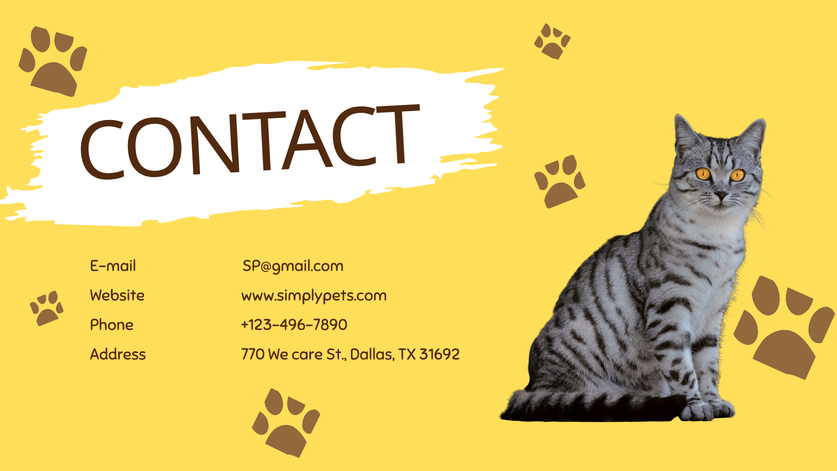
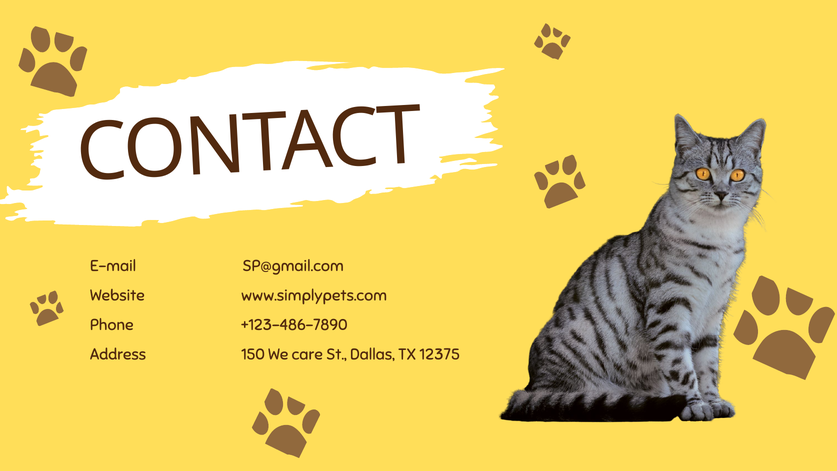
+123-496-7890: +123-496-7890 -> +123-486-7890
770: 770 -> 150
31692: 31692 -> 12375
